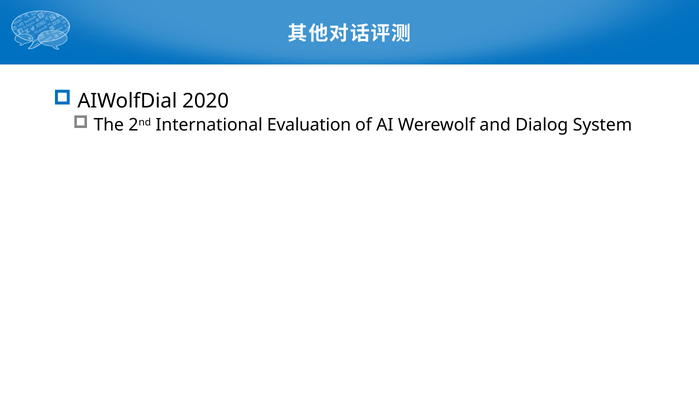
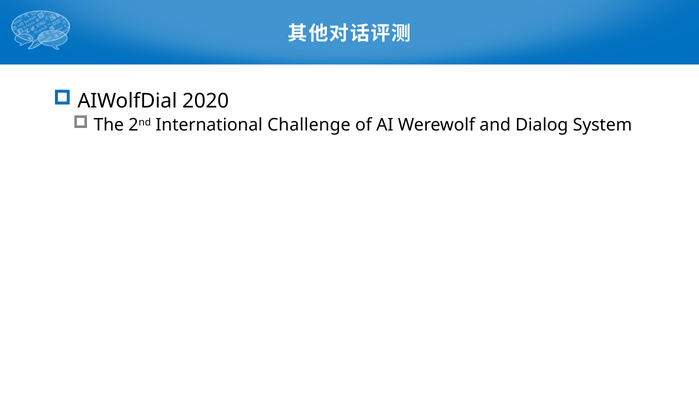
Evaluation: Evaluation -> Challenge
